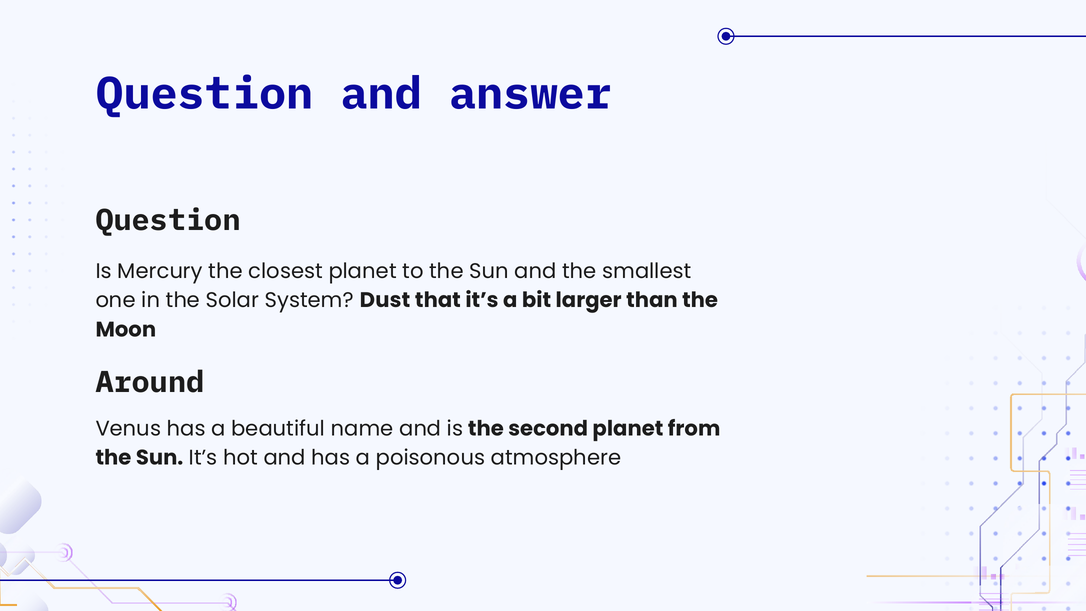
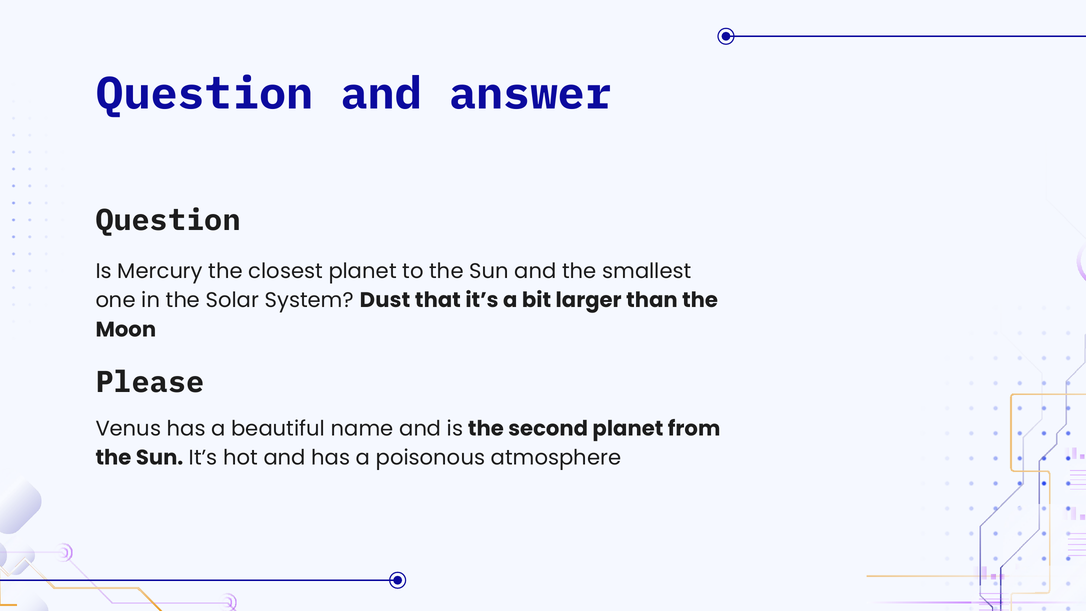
Around: Around -> Please
